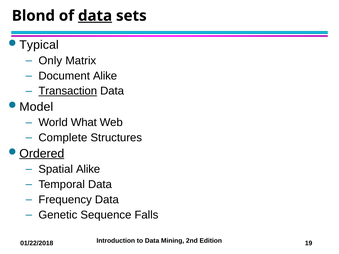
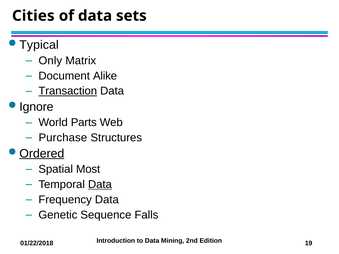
Blond: Blond -> Cities
data at (95, 16) underline: present -> none
Model: Model -> Ignore
What: What -> Parts
Complete: Complete -> Purchase
Spatial Alike: Alike -> Most
Data at (100, 185) underline: none -> present
